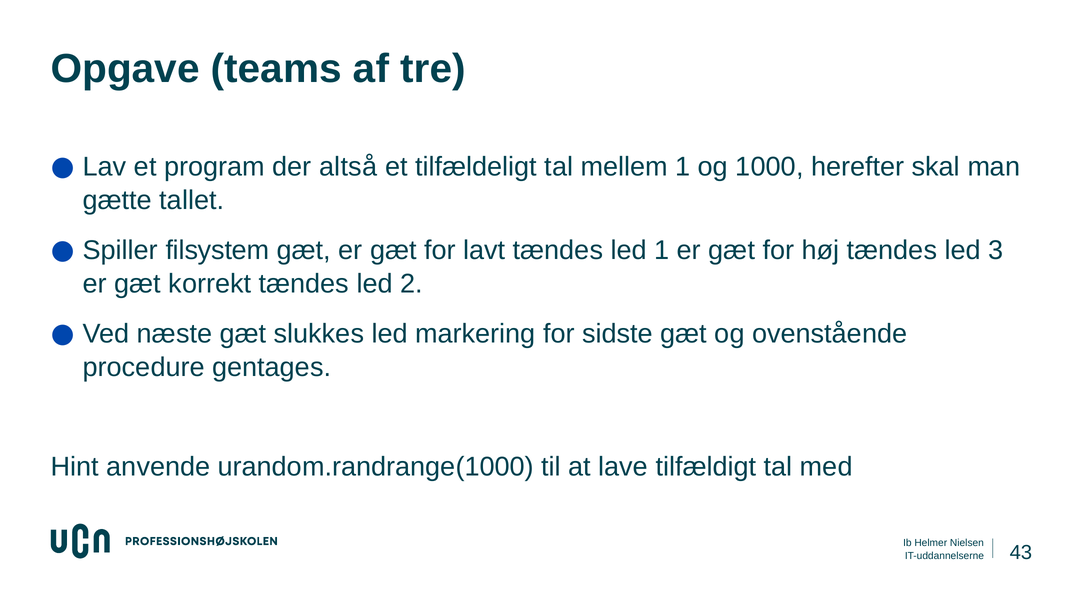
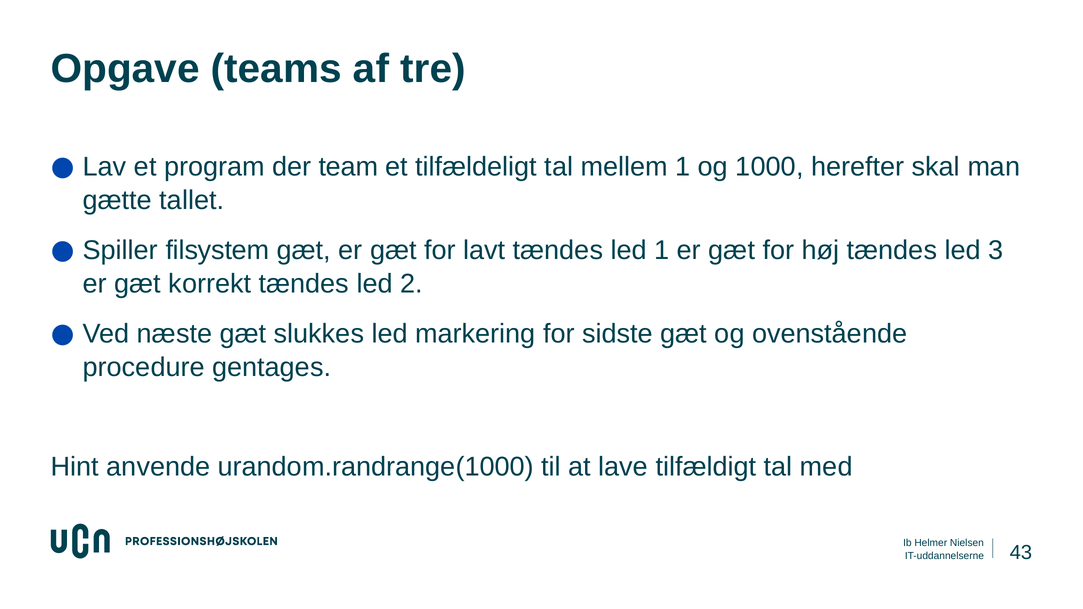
altså: altså -> team
